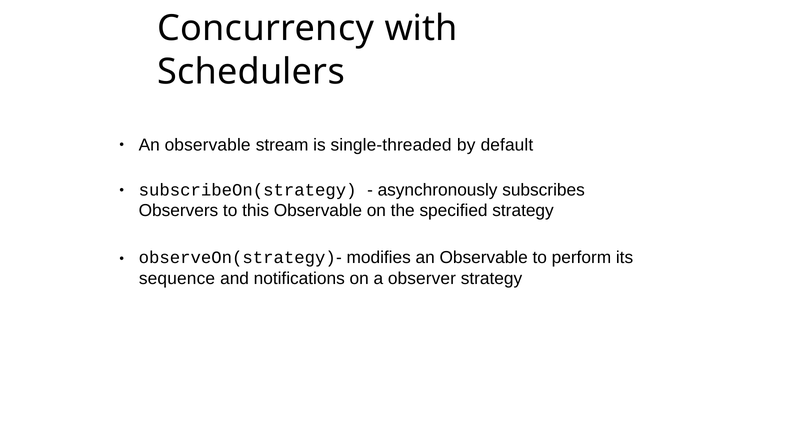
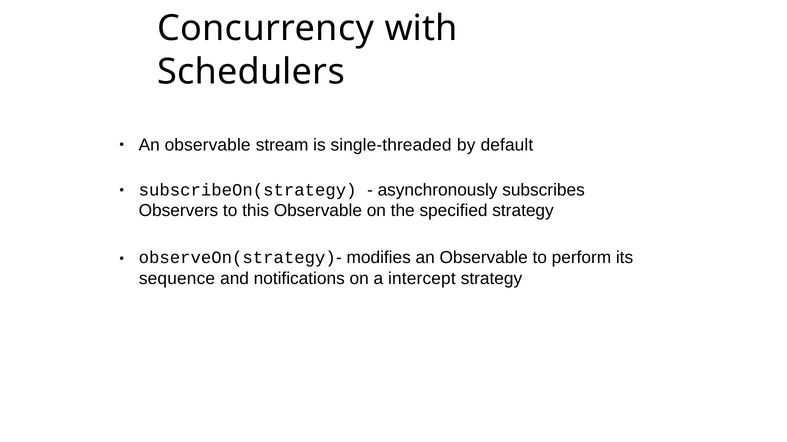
observer: observer -> intercept
